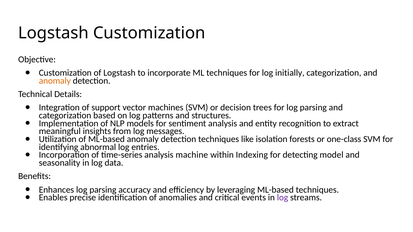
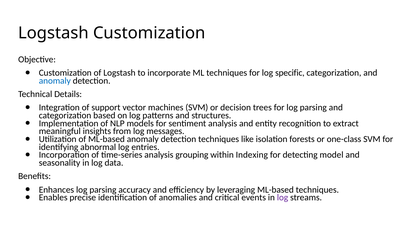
initially: initially -> specific
anomaly at (55, 81) colour: orange -> blue
machine: machine -> grouping
